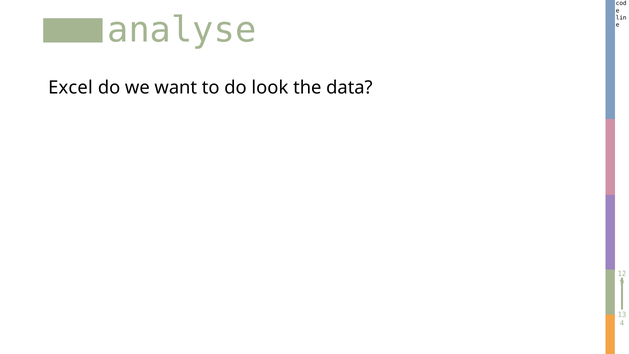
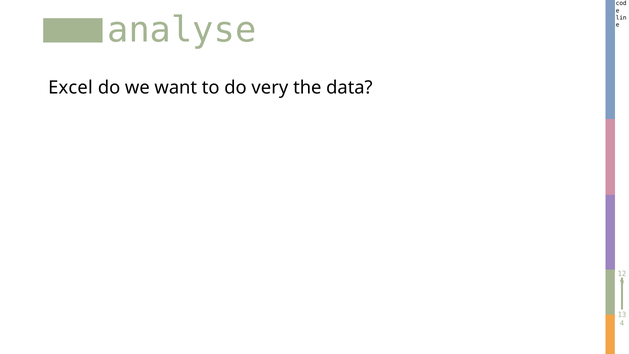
look: look -> very
